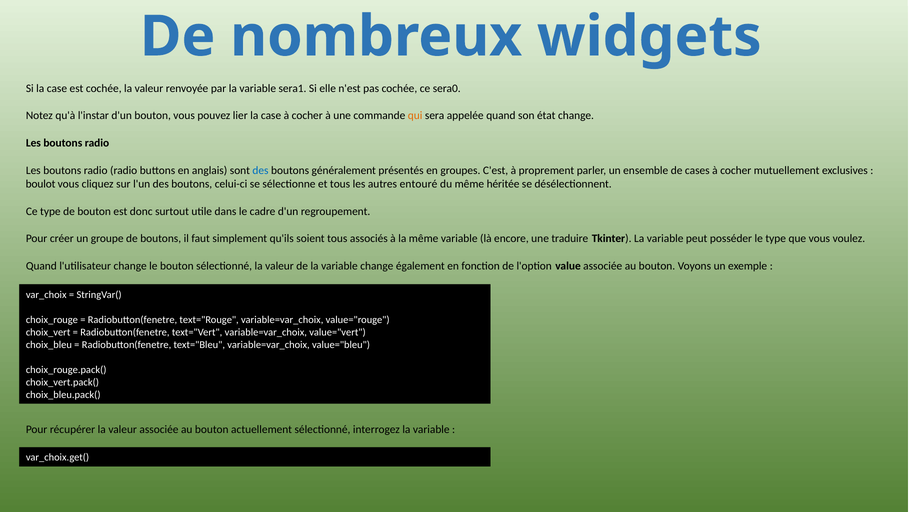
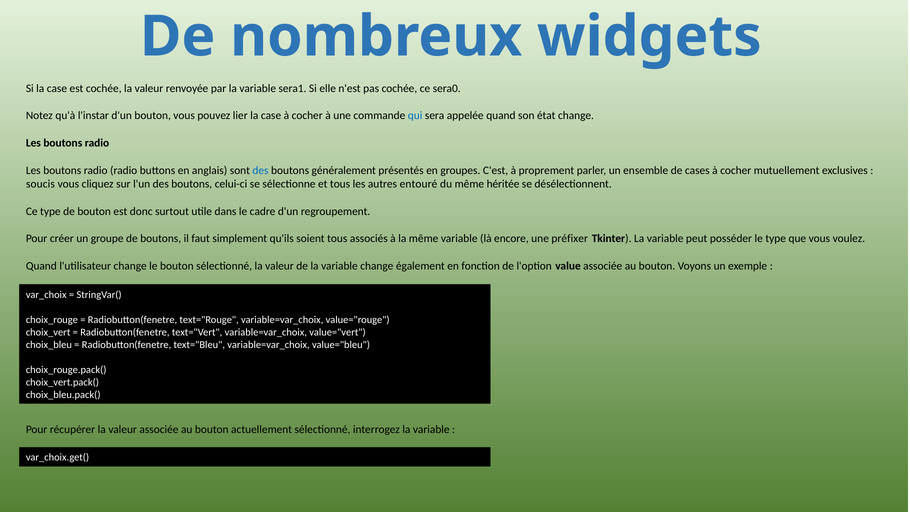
qui colour: orange -> blue
boulot: boulot -> soucis
traduire: traduire -> préfixer
